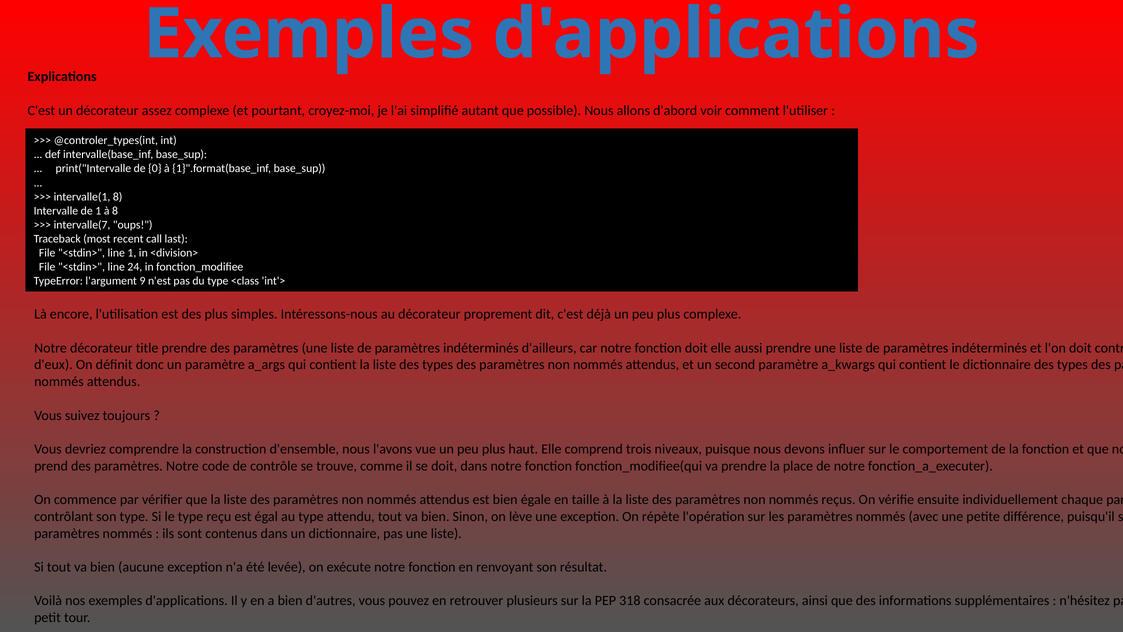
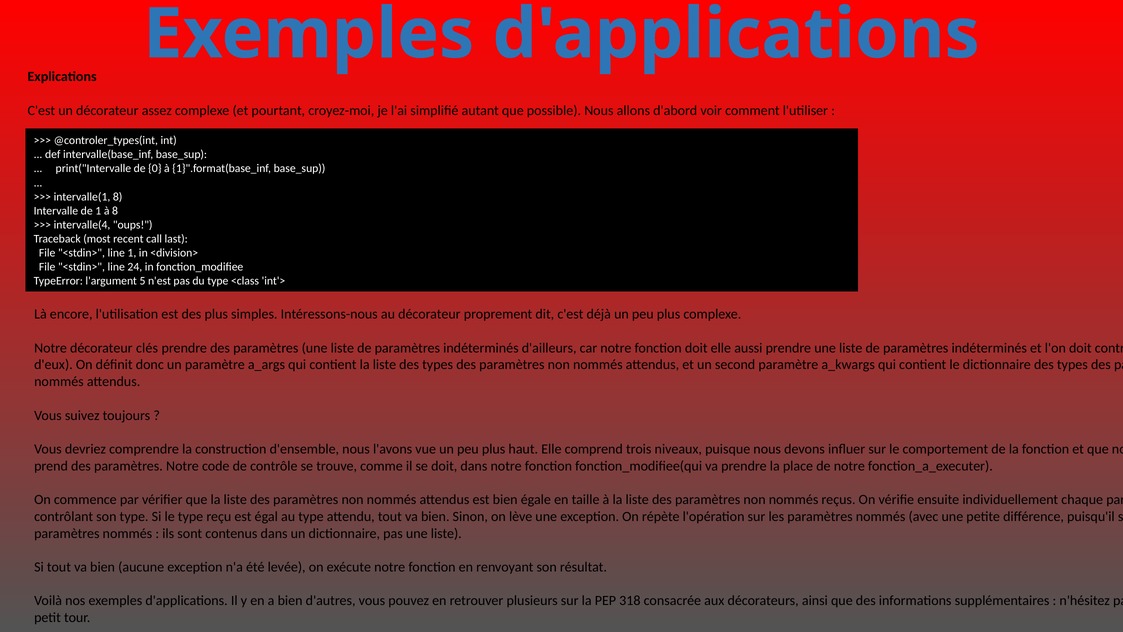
intervalle(7: intervalle(7 -> intervalle(4
9: 9 -> 5
title: title -> clés
